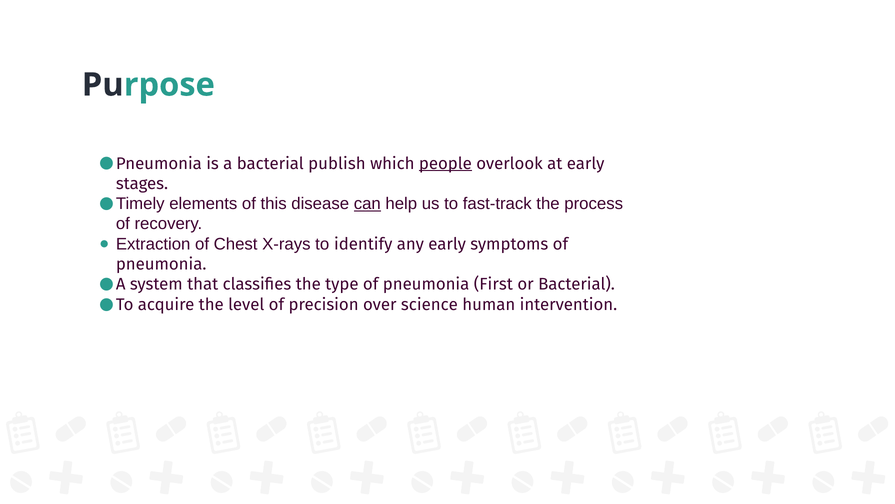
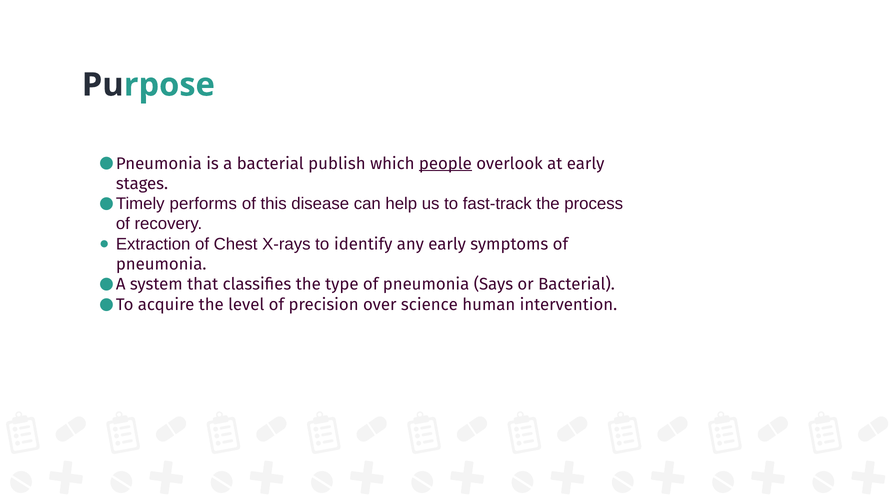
elements: elements -> performs
can underline: present -> none
First: First -> Says
